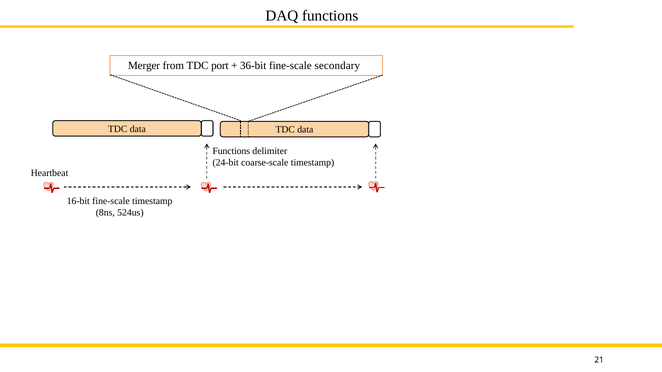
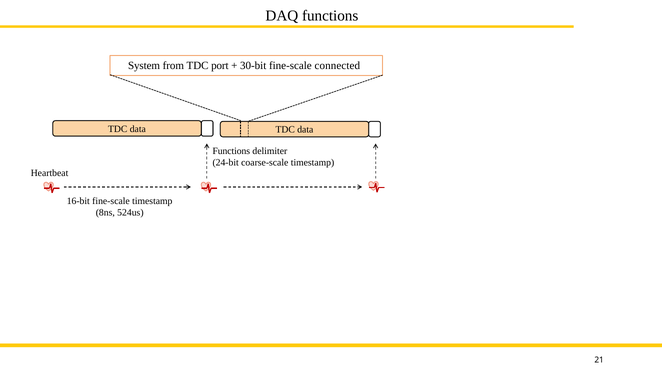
Merger: Merger -> System
36-bit: 36-bit -> 30-bit
secondary: secondary -> connected
